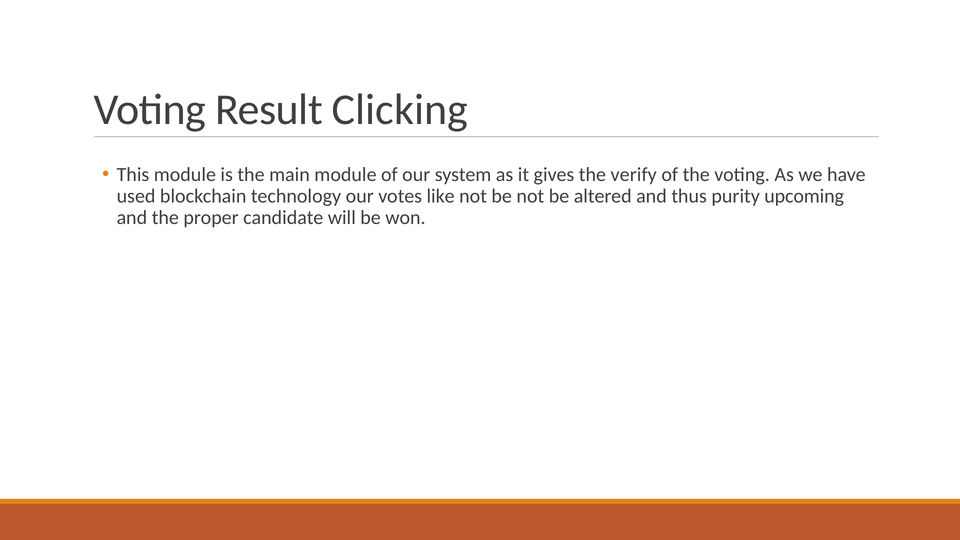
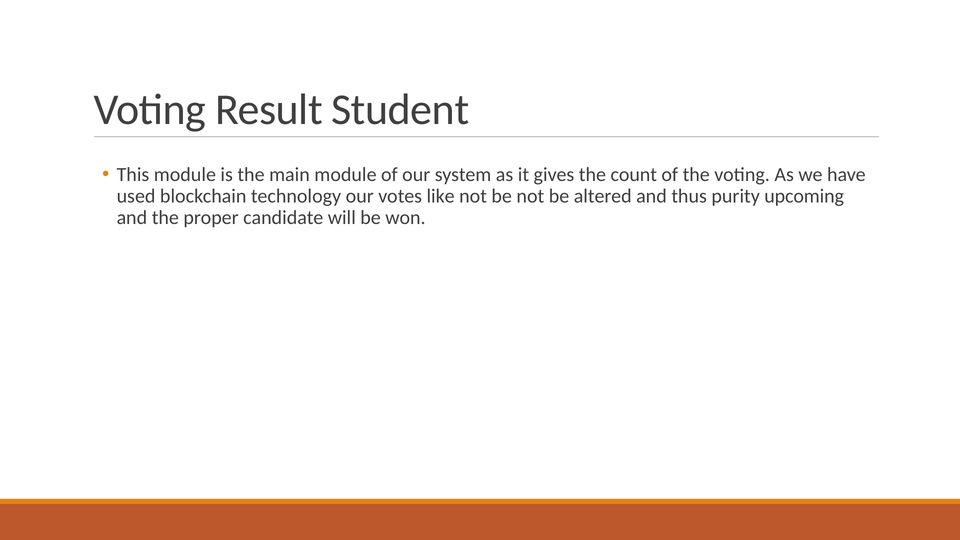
Clicking: Clicking -> Student
verify: verify -> count
